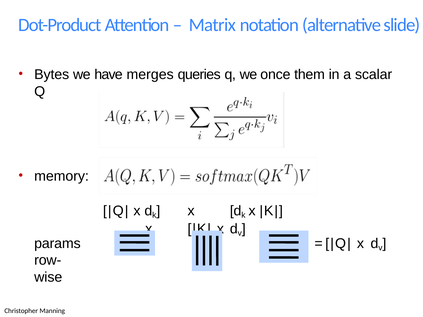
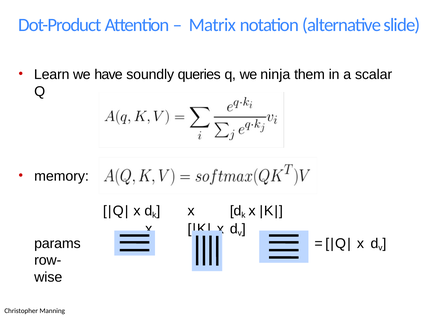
Bytes: Bytes -> Learn
merges: merges -> soundly
once: once -> ninja
